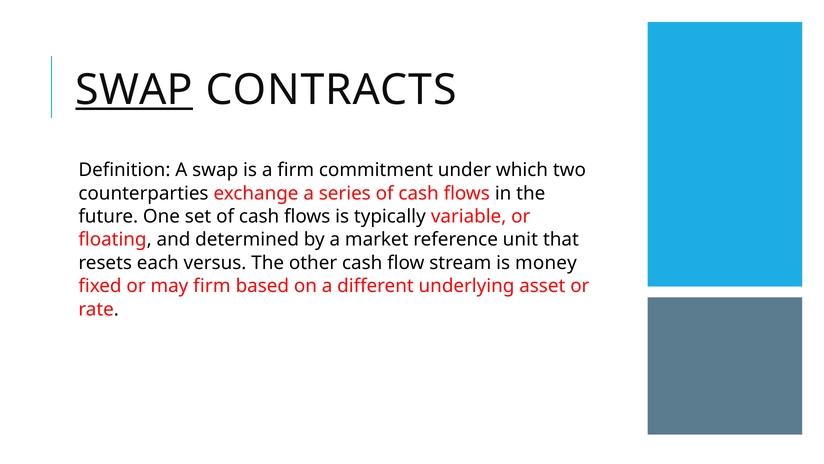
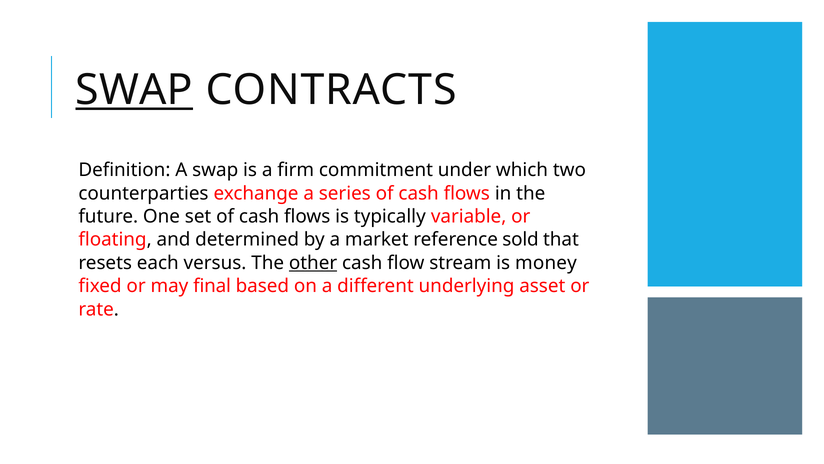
unit: unit -> sold
other underline: none -> present
may firm: firm -> final
